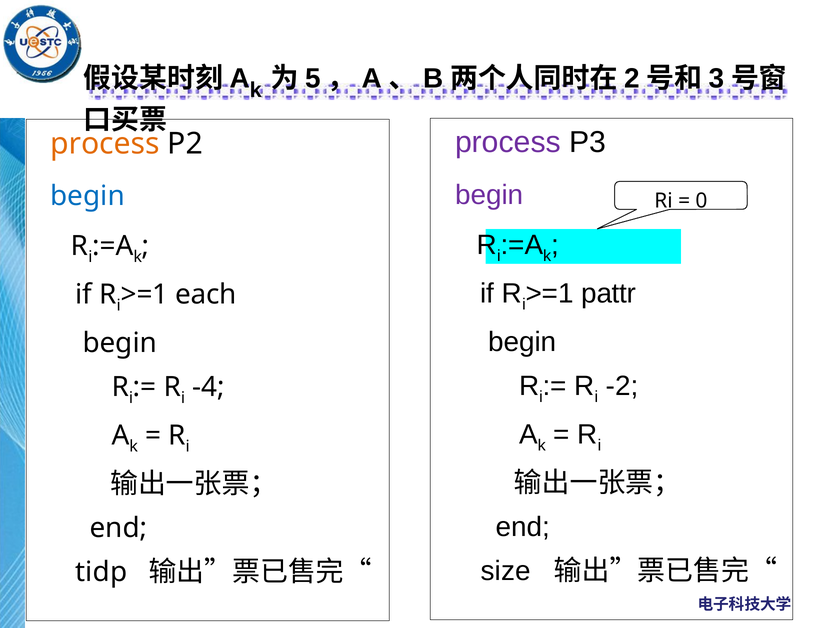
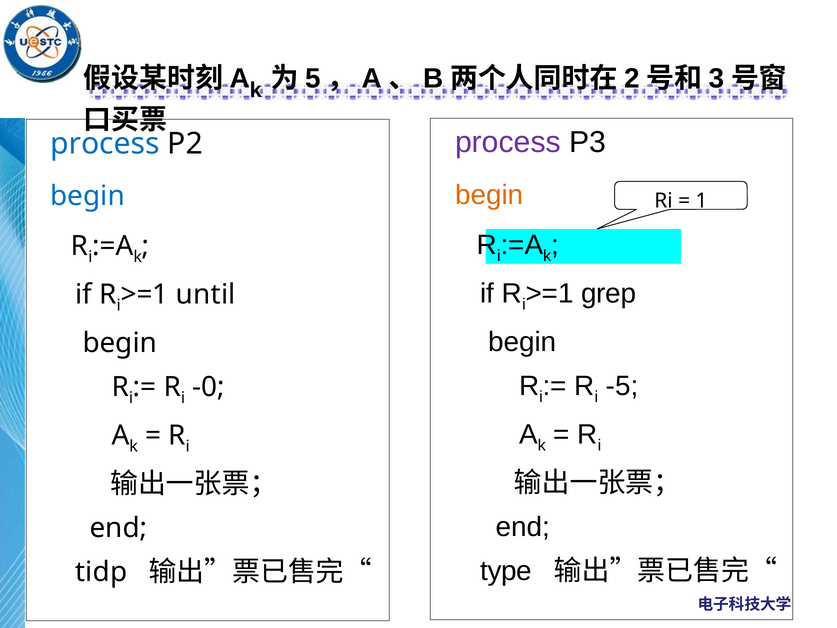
process at (105, 143) colour: orange -> blue
begin at (489, 195) colour: purple -> orange
0: 0 -> 1
pattr: pattr -> grep
each: each -> until
-2: -2 -> -5
-4: -4 -> -0
size: size -> type
